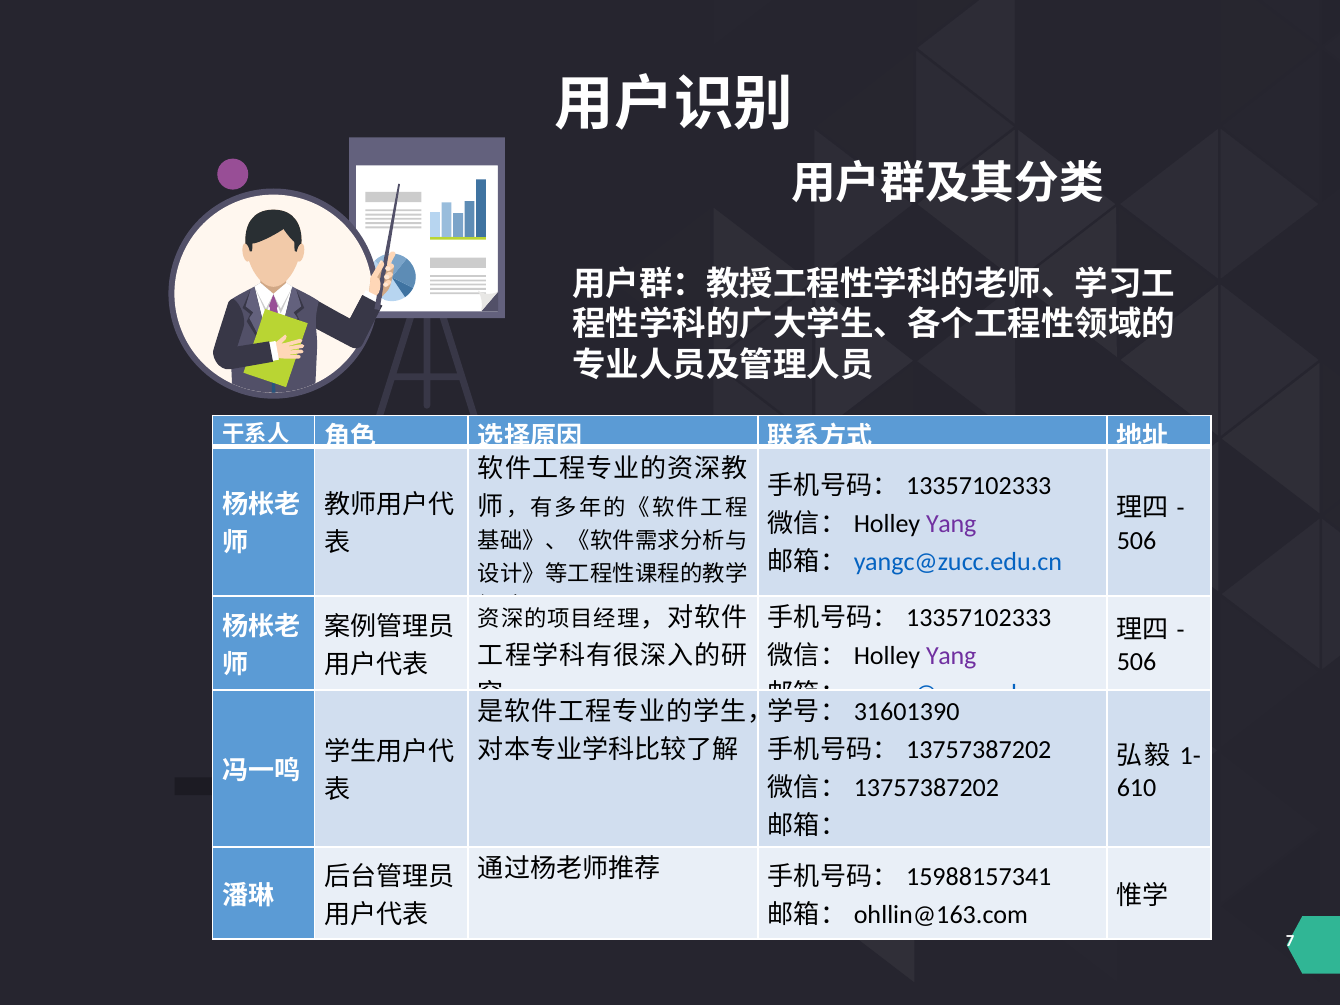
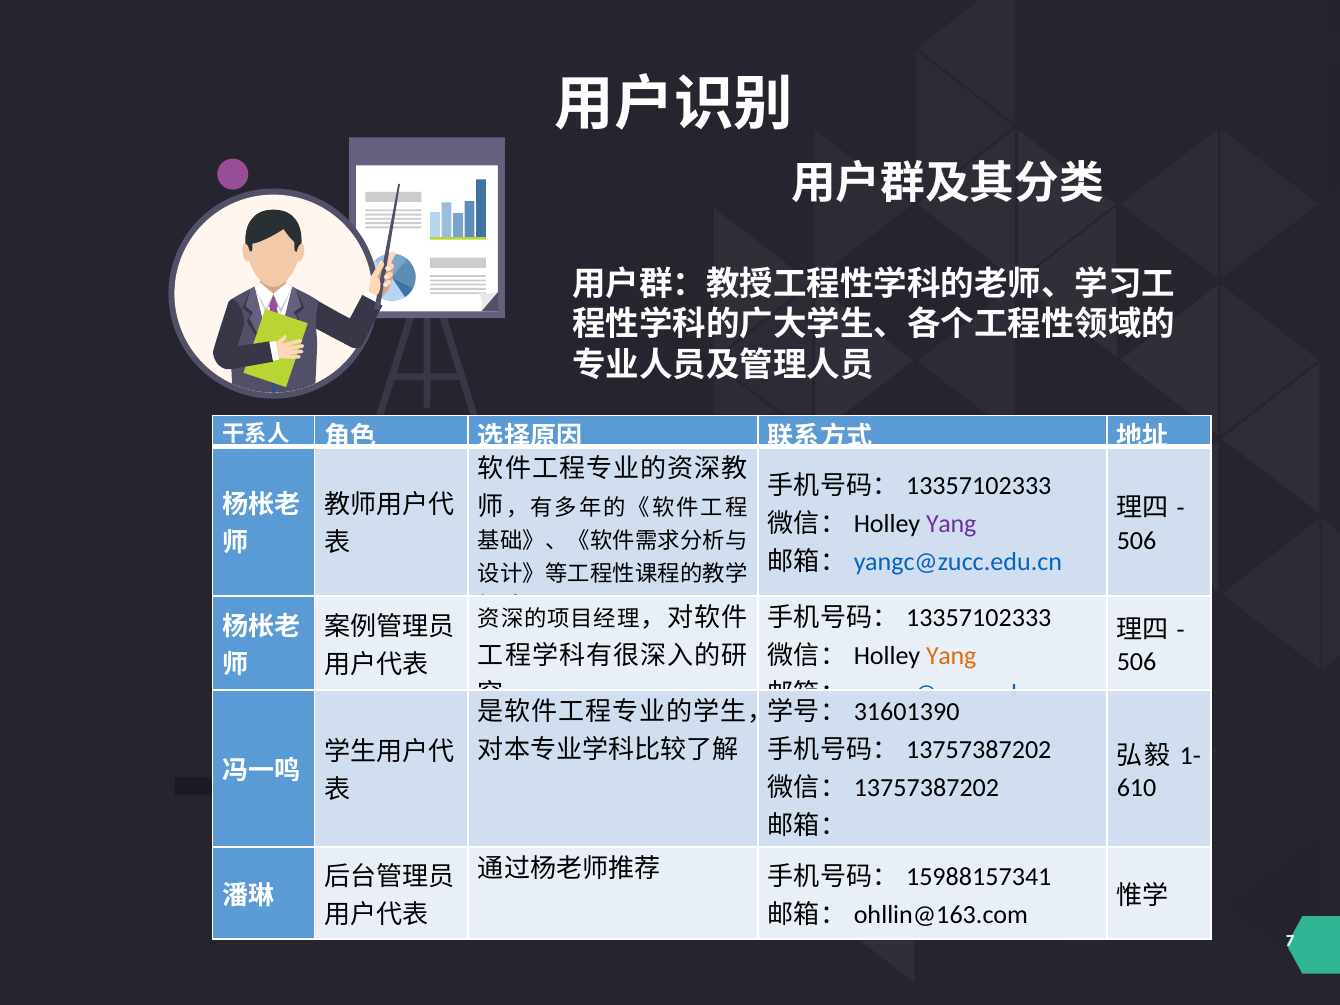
Yang at (951, 655) colour: purple -> orange
